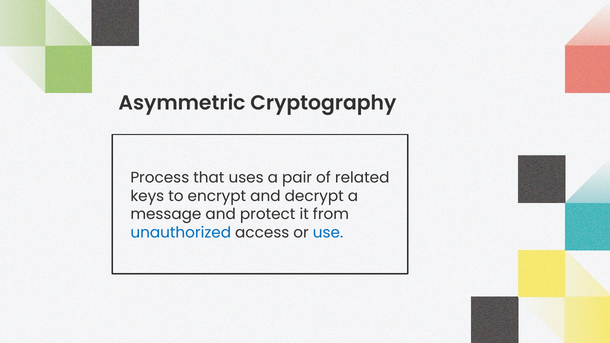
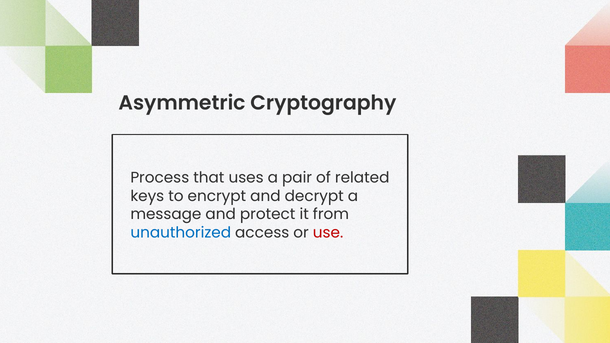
use colour: blue -> red
